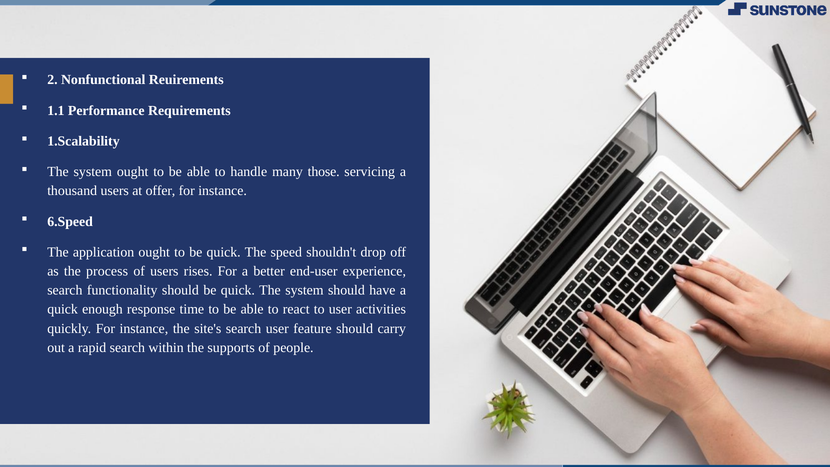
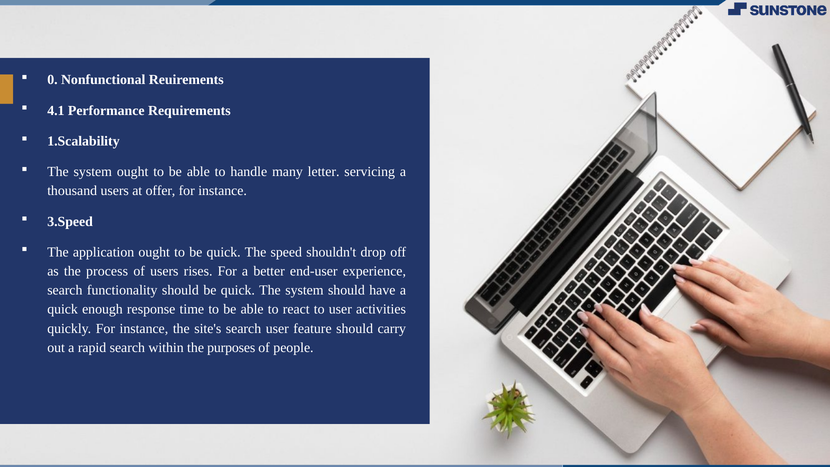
2: 2 -> 0
1.1: 1.1 -> 4.1
those: those -> letter
6.Speed: 6.Speed -> 3.Speed
supports: supports -> purposes
